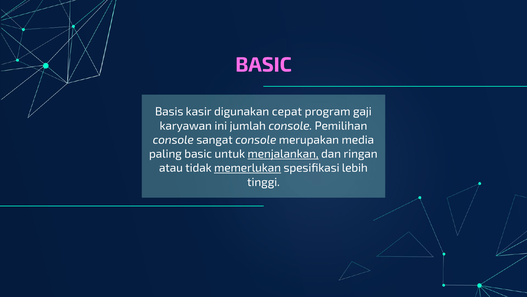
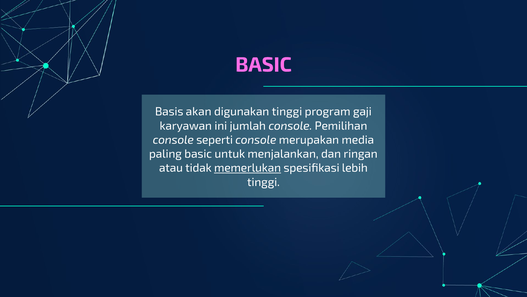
kasir: kasir -> akan
digunakan cepat: cepat -> tinggi
sangat: sangat -> seperti
menjalankan underline: present -> none
